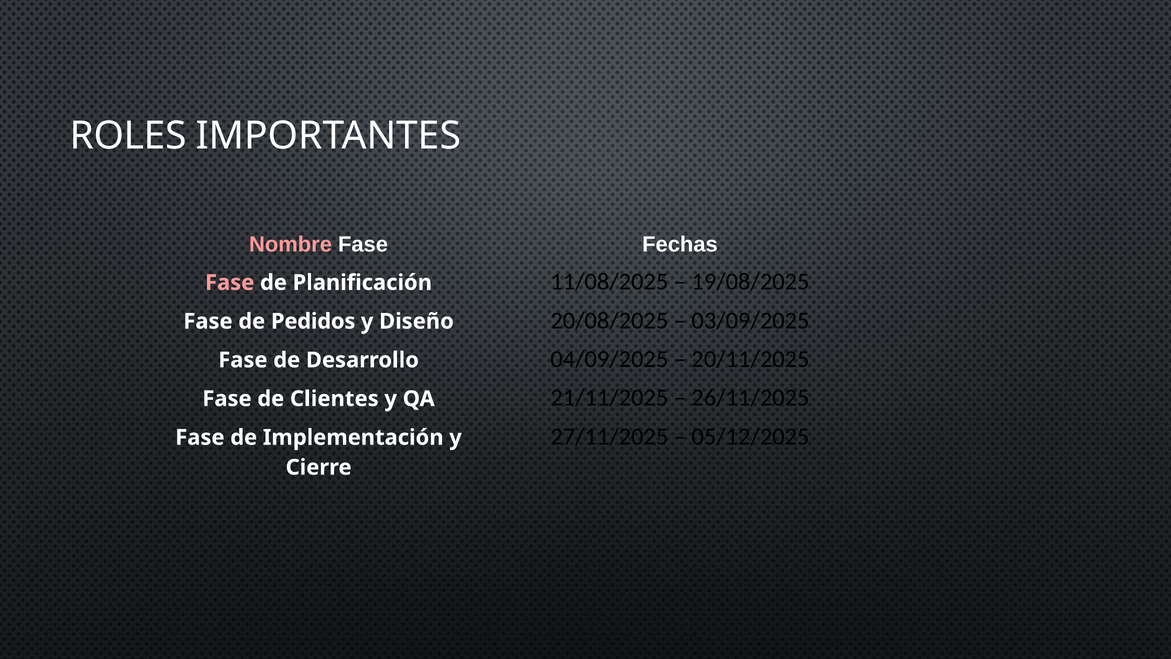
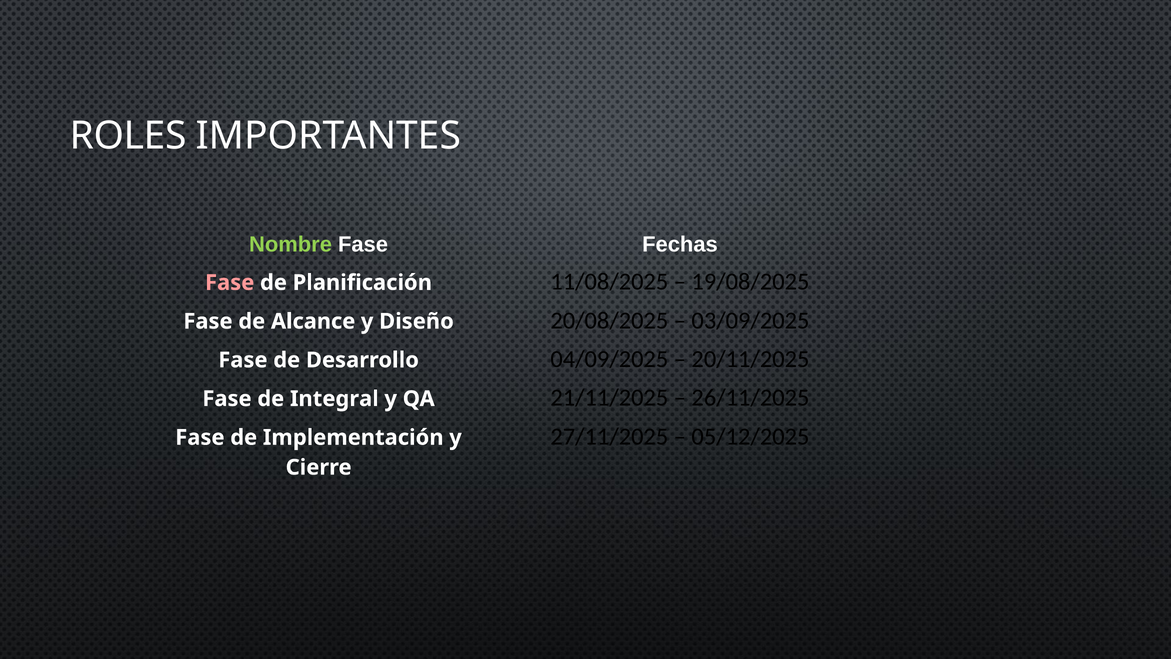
Nombre colour: pink -> light green
Pedidos: Pedidos -> Alcance
Clientes: Clientes -> Integral
